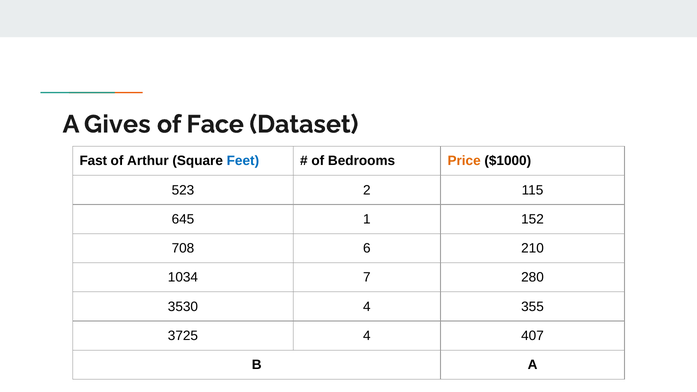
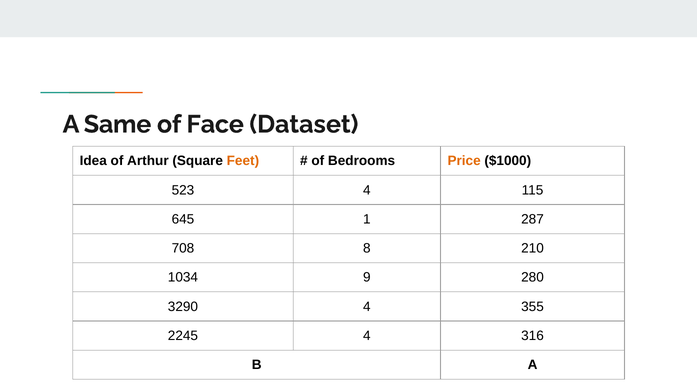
Gives: Gives -> Same
Fast: Fast -> Idea
Feet colour: blue -> orange
523 2: 2 -> 4
152: 152 -> 287
6: 6 -> 8
7: 7 -> 9
3530: 3530 -> 3290
3725: 3725 -> 2245
407: 407 -> 316
